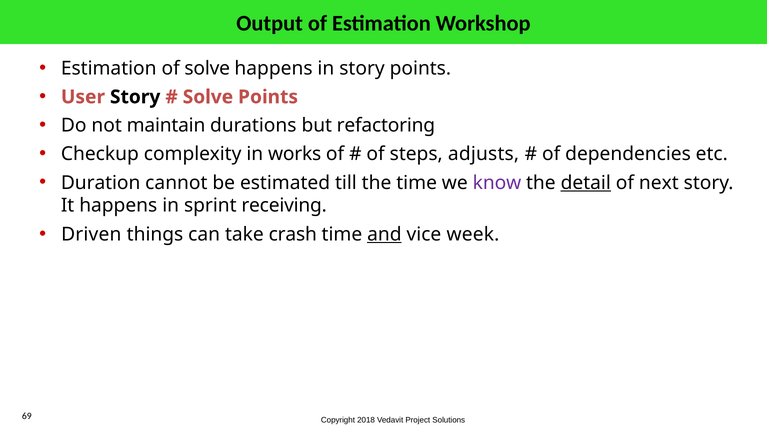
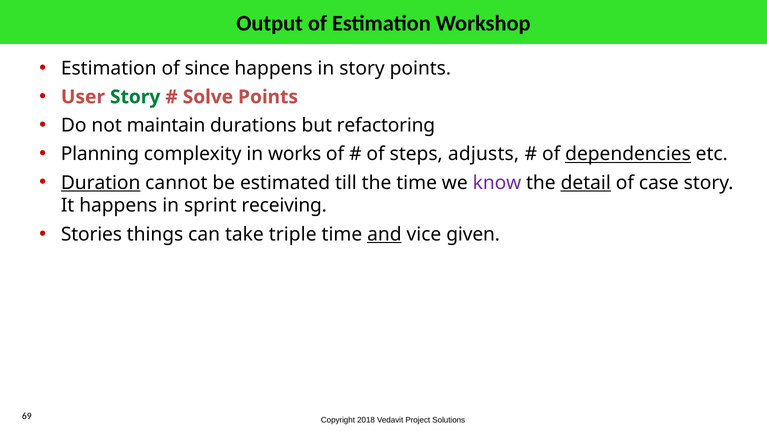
of solve: solve -> since
Story at (135, 97) colour: black -> green
Checkup: Checkup -> Planning
dependencies underline: none -> present
Duration underline: none -> present
next: next -> case
Driven: Driven -> Stories
crash: crash -> triple
week: week -> given
